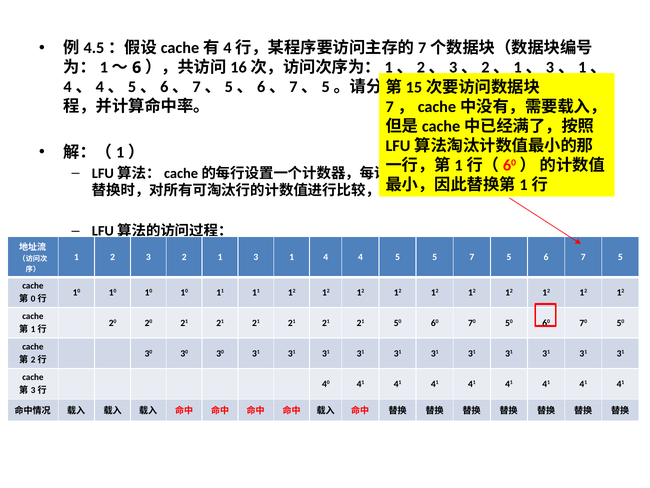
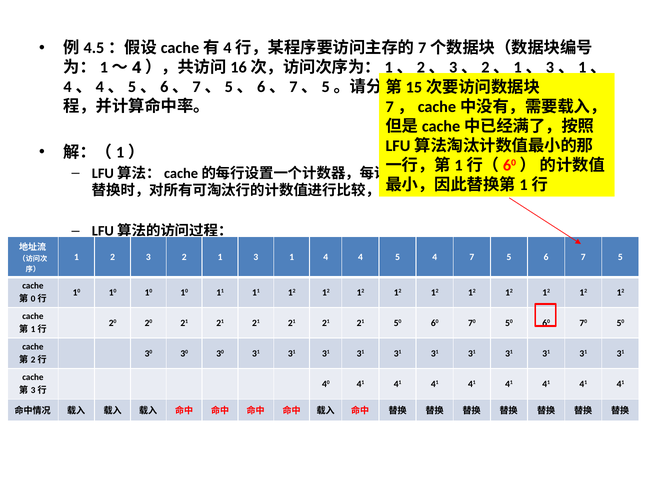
6 at (137, 68): 6 -> 4
5 5: 5 -> 4
